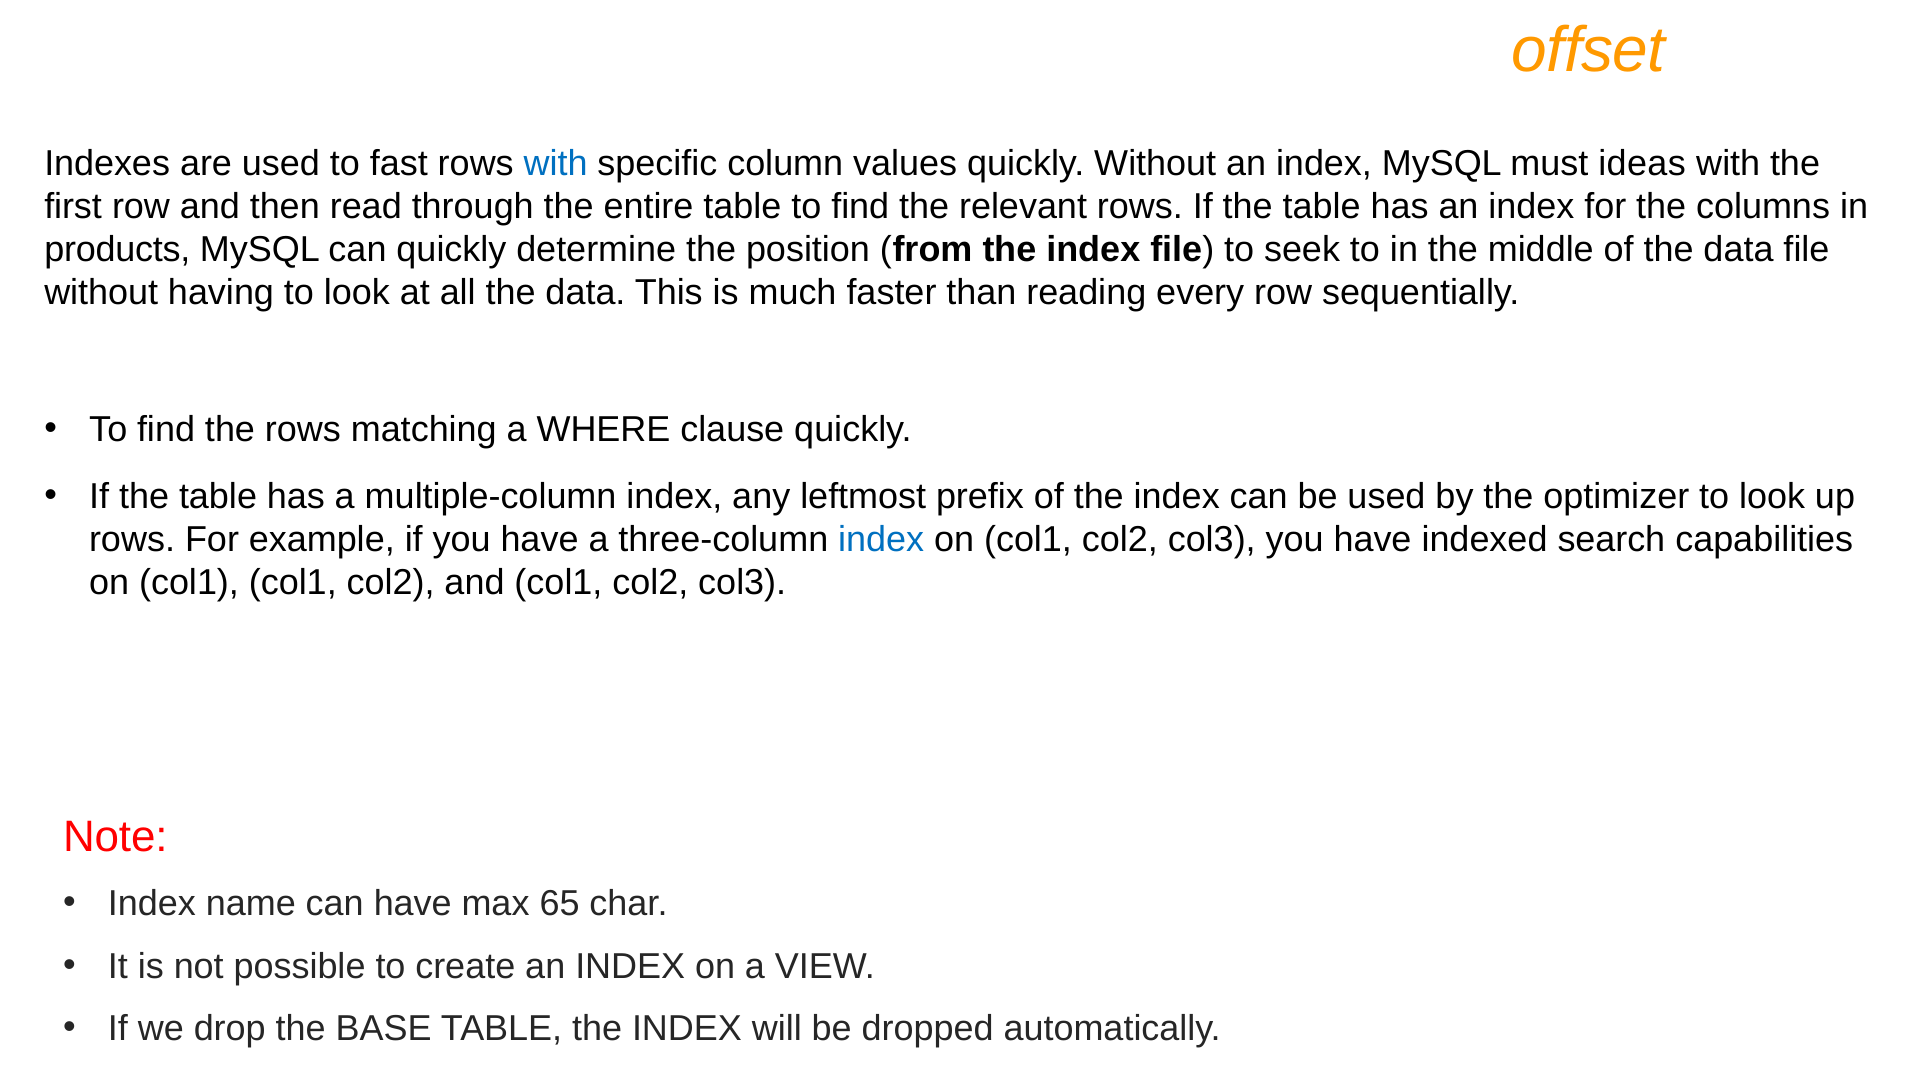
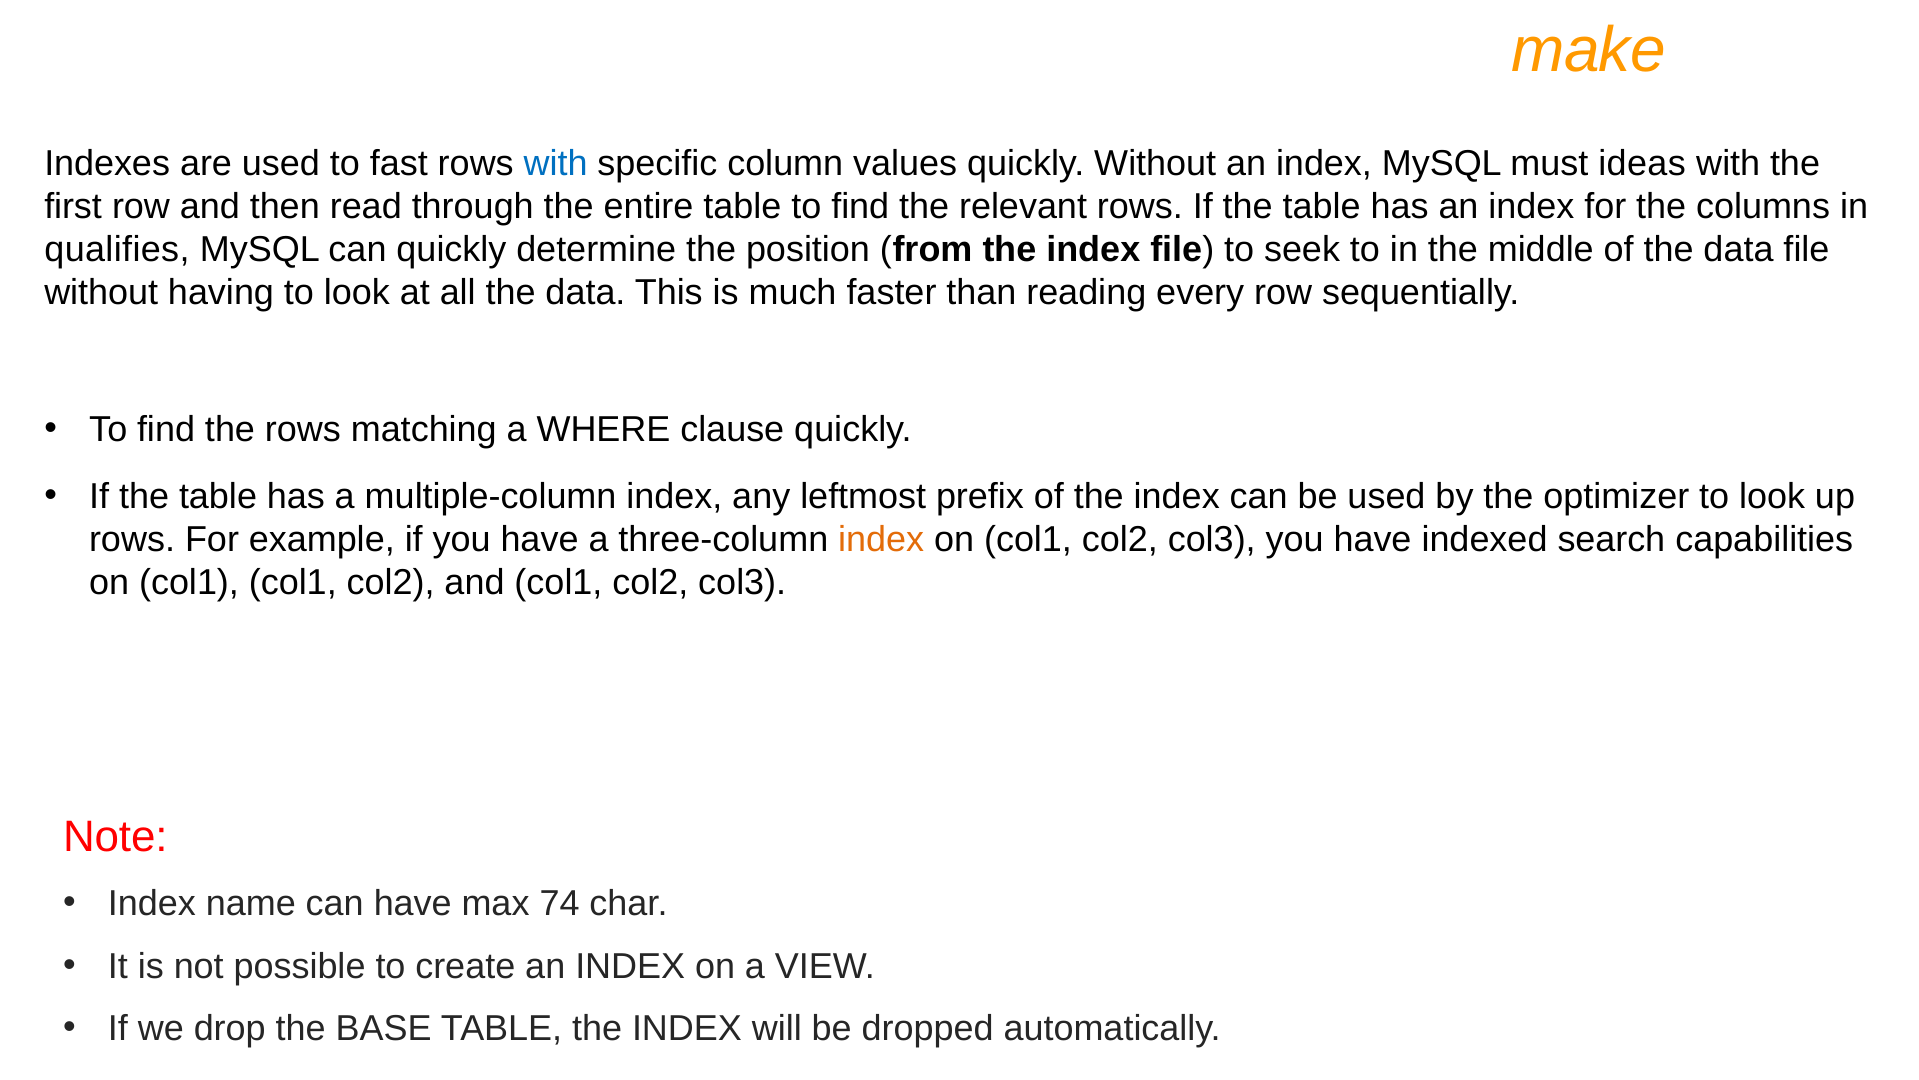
offset: offset -> make
products: products -> qualifies
index at (881, 539) colour: blue -> orange
65: 65 -> 74
